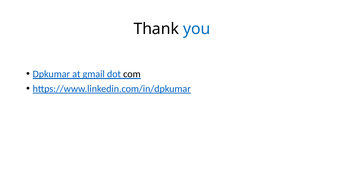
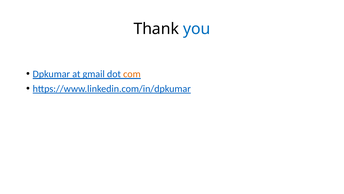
com colour: black -> orange
